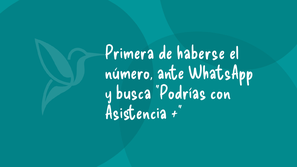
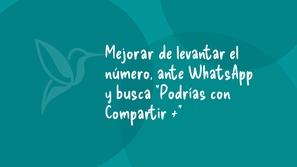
Primera: Primera -> Mejorar
haberse: haberse -> levantar
Asistencia: Asistencia -> Compartir
